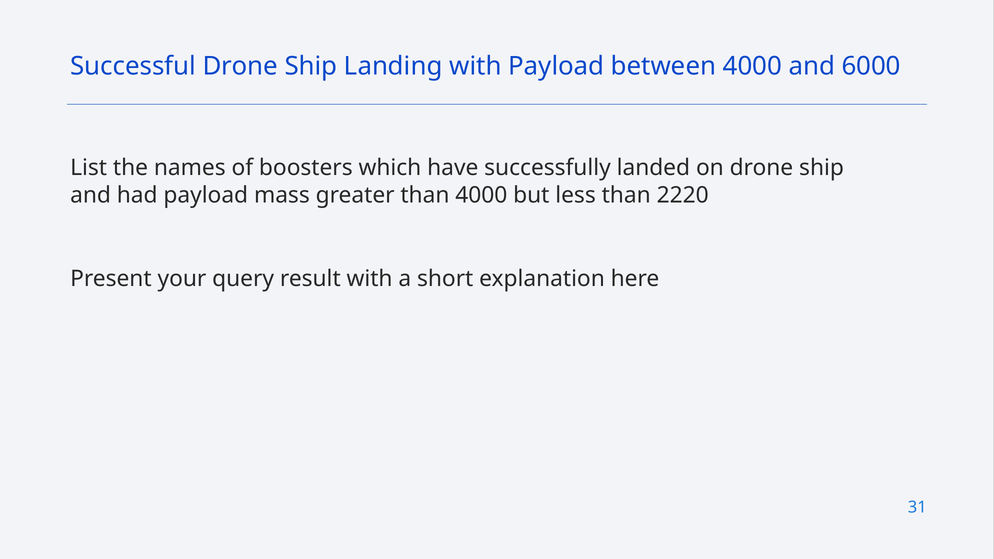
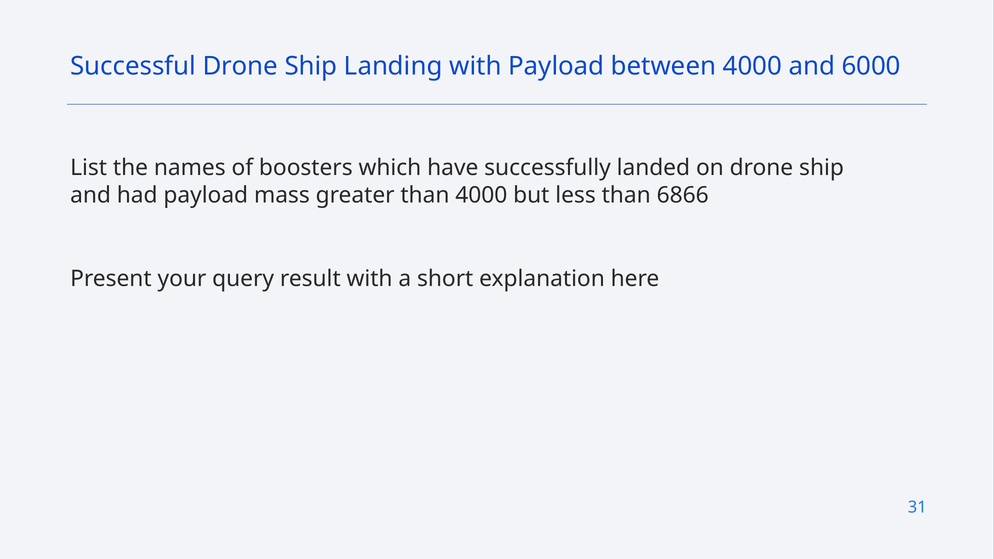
2220: 2220 -> 6866
